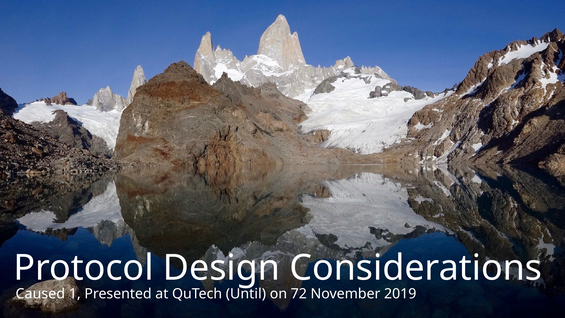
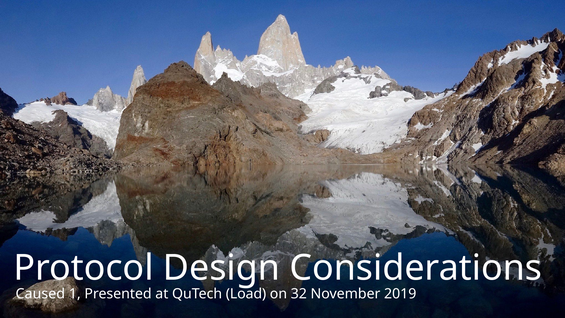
Until: Until -> Load
72: 72 -> 32
